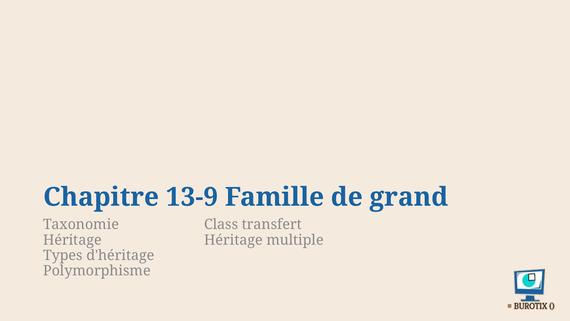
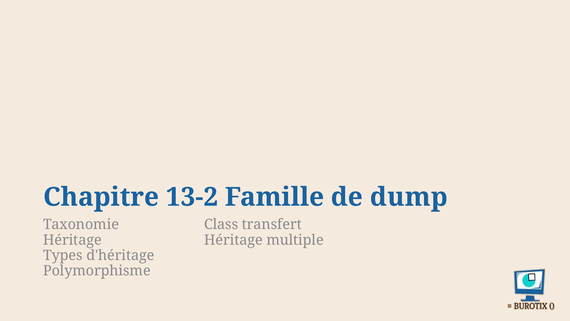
13-9: 13-9 -> 13-2
grand: grand -> dump
